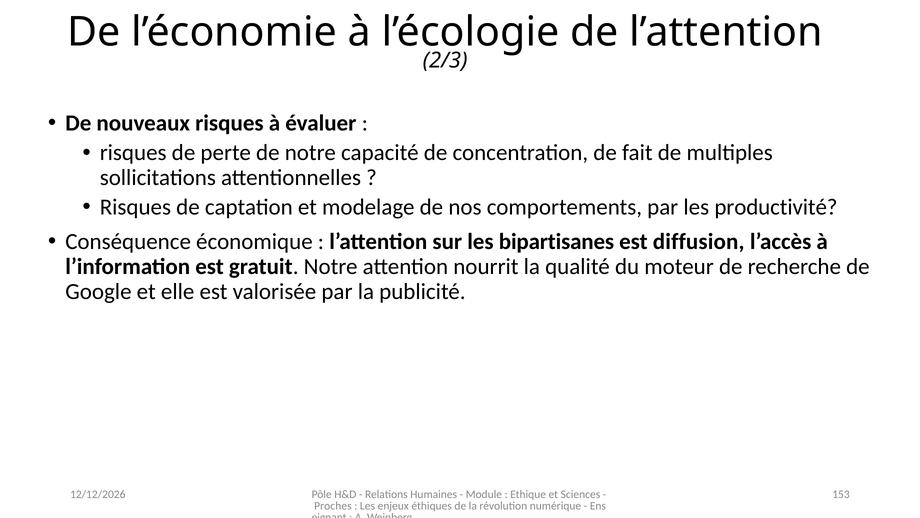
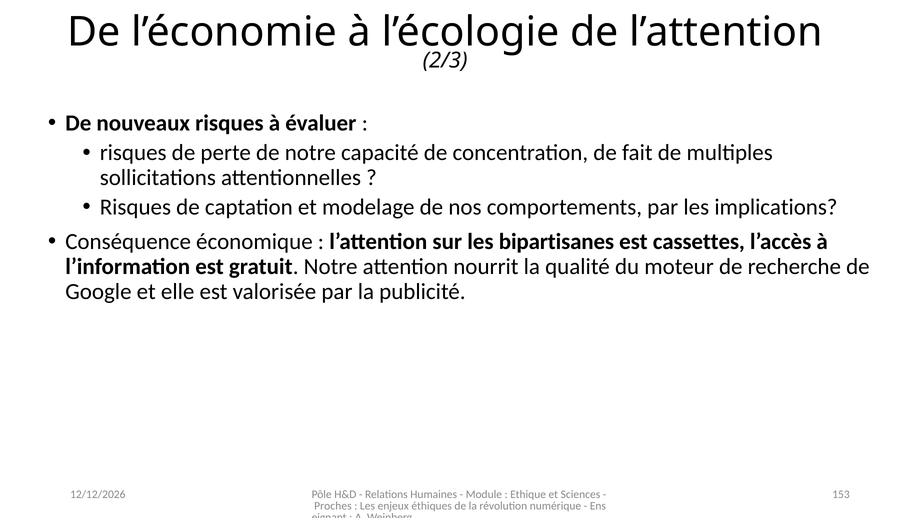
productivité: productivité -> implications
diffusion: diffusion -> cassettes
